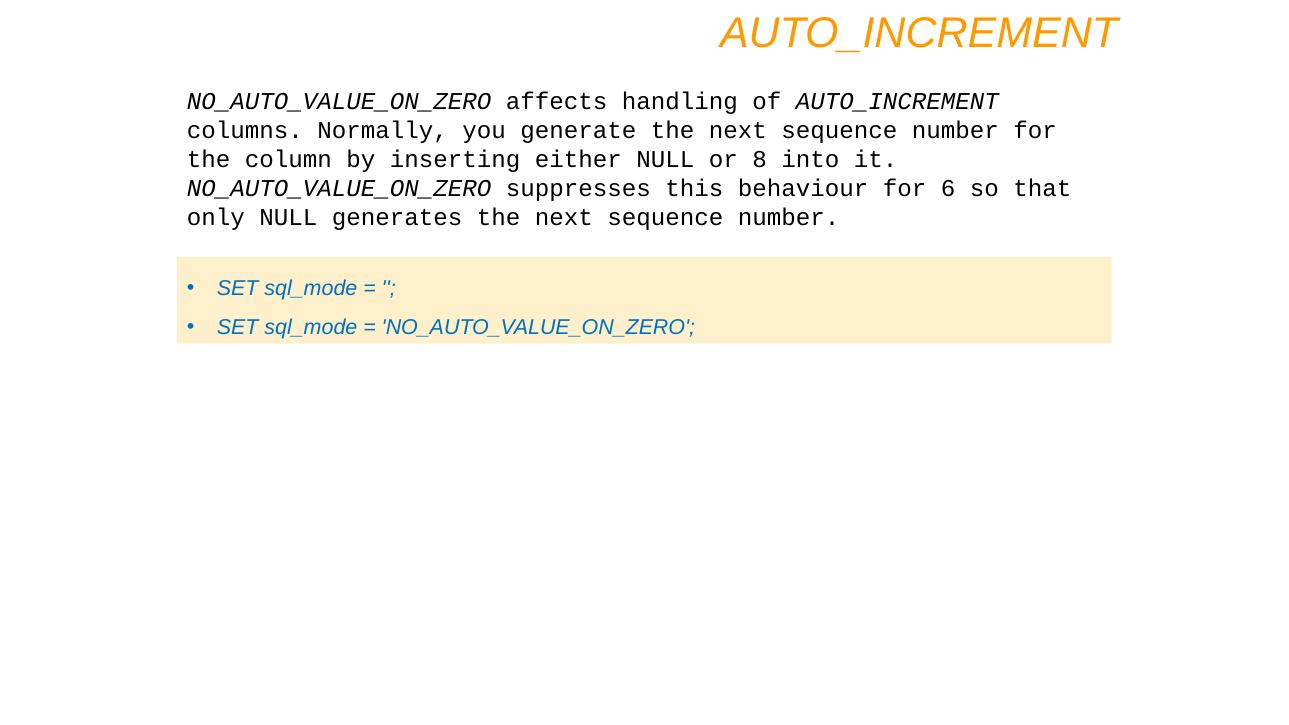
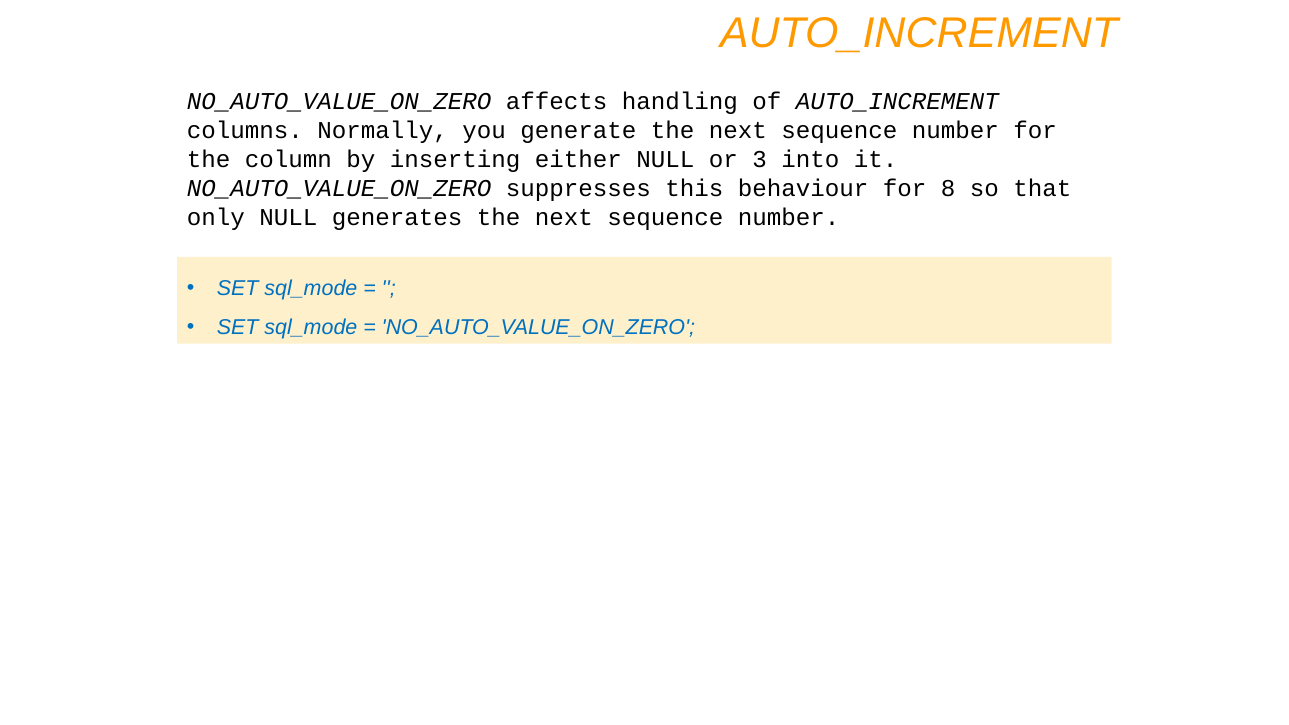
8: 8 -> 3
6: 6 -> 8
